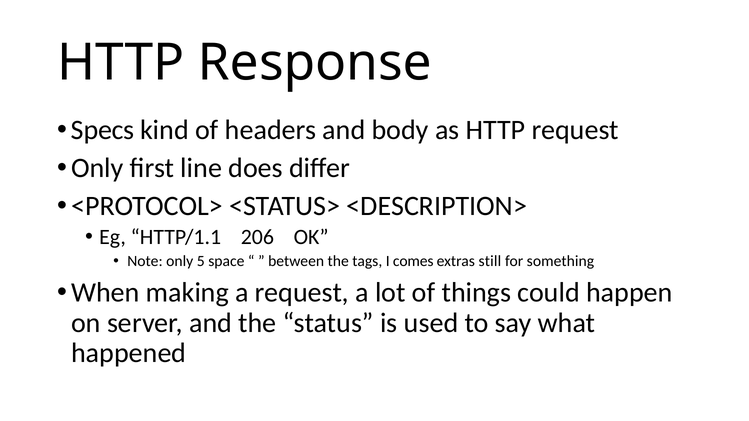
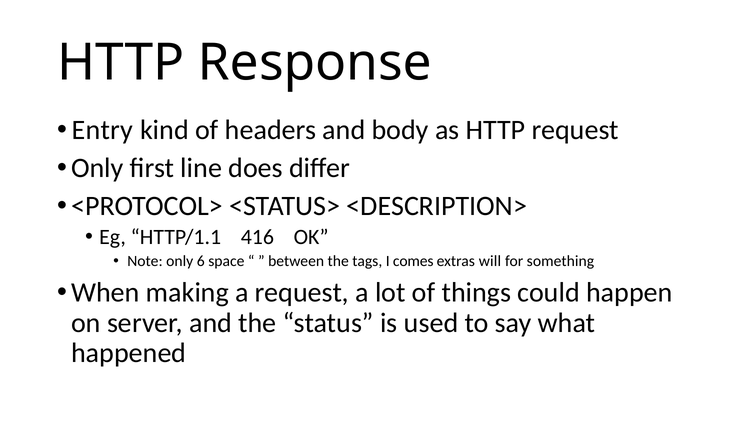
Specs: Specs -> Entry
206: 206 -> 416
5: 5 -> 6
still: still -> will
